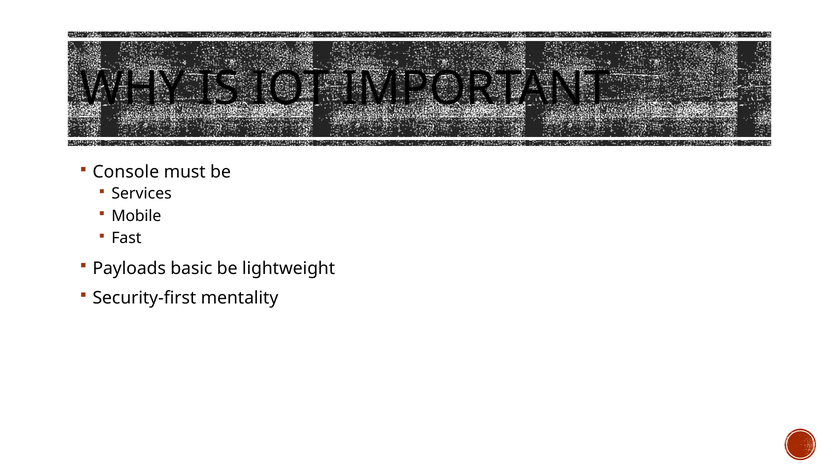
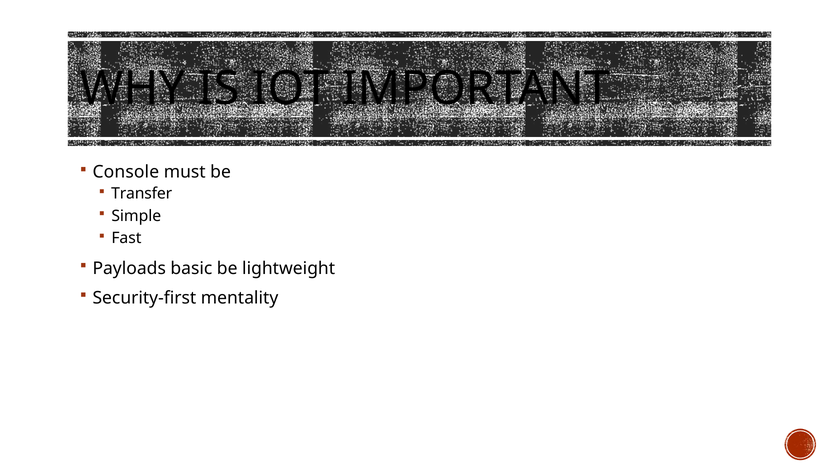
Services: Services -> Transfer
Mobile: Mobile -> Simple
